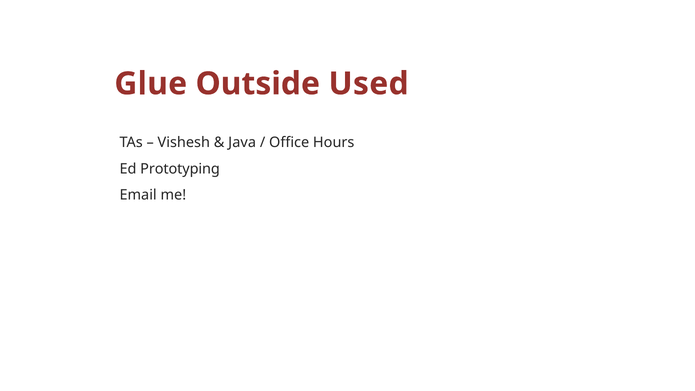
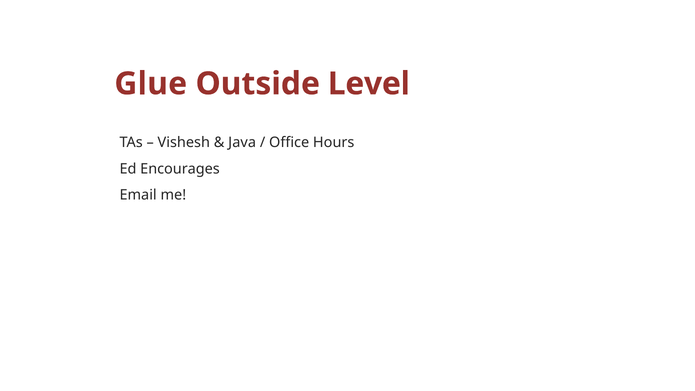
Used: Used -> Level
Prototyping: Prototyping -> Encourages
